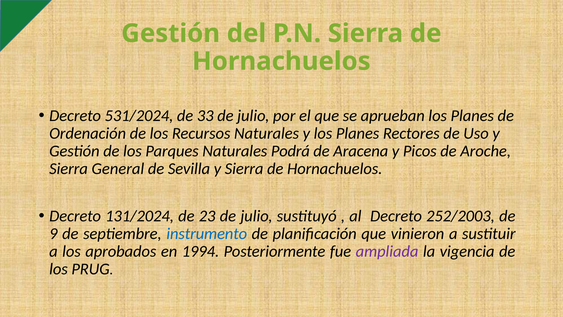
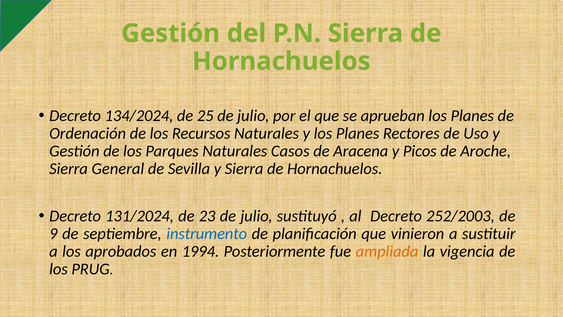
531/2024: 531/2024 -> 134/2024
33: 33 -> 25
Podrá: Podrá -> Casos
ampliada colour: purple -> orange
